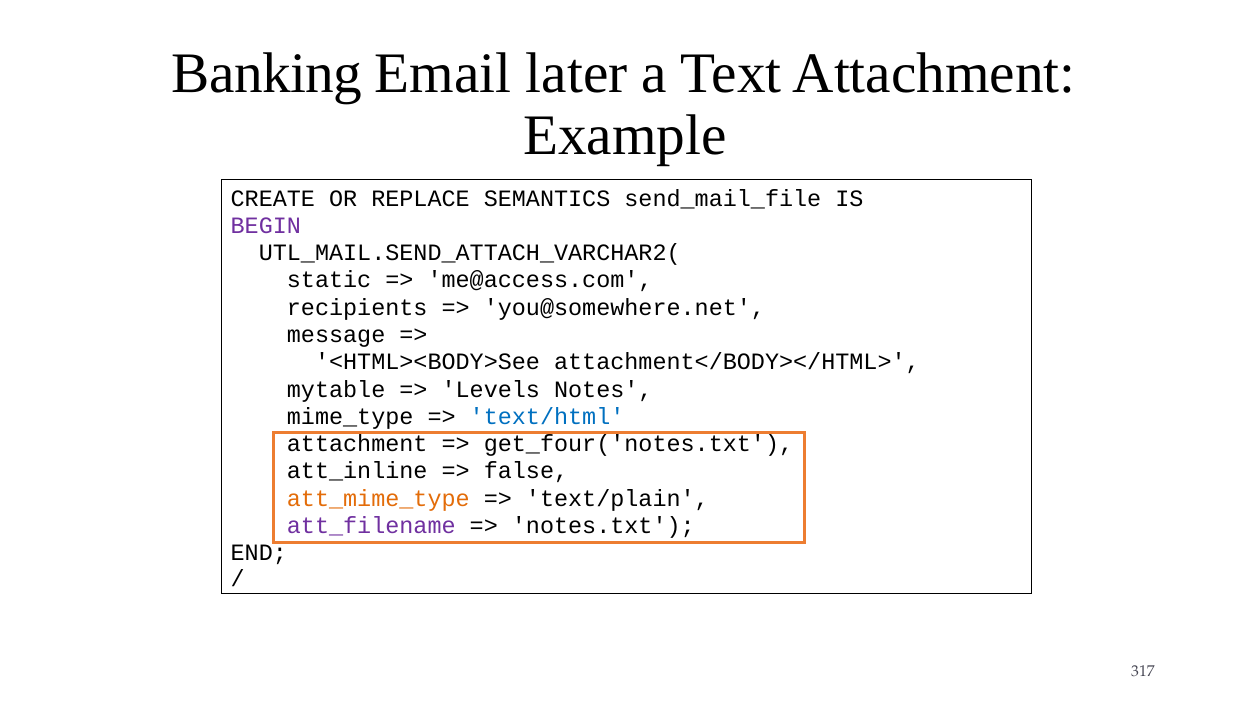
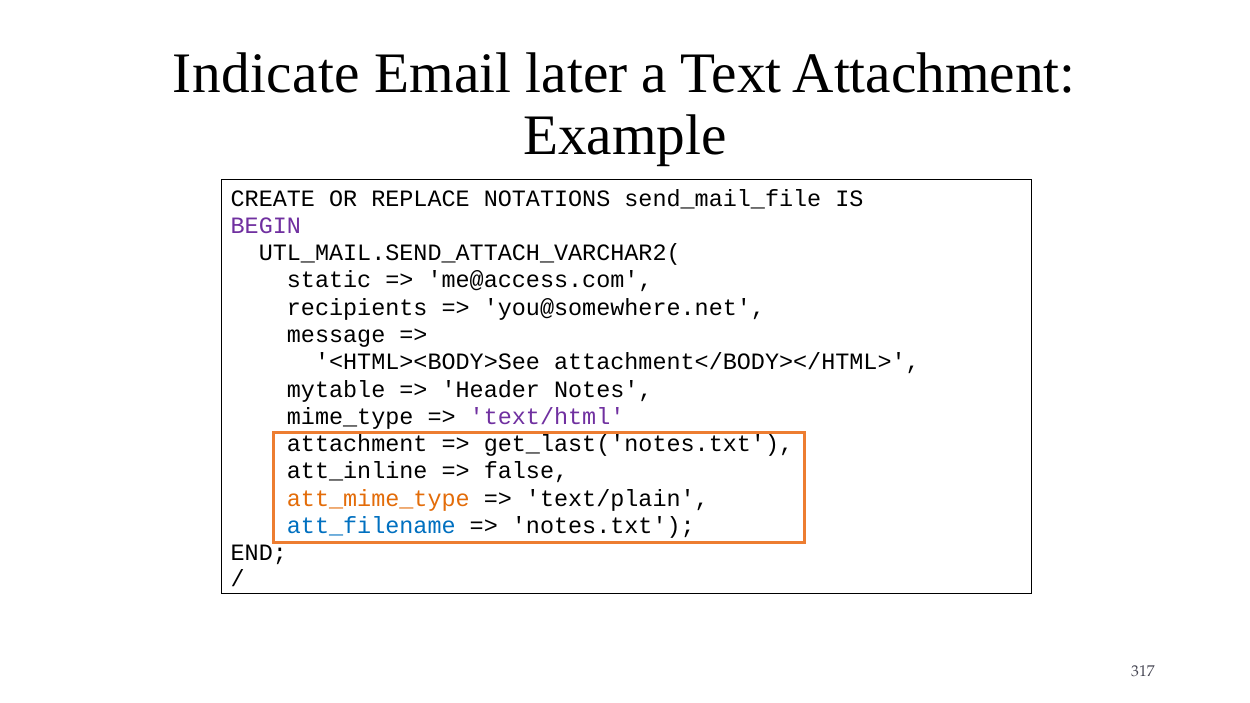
Banking: Banking -> Indicate
SEMANTICS: SEMANTICS -> NOTATIONS
Levels: Levels -> Header
text/html colour: blue -> purple
get_four('notes.txt: get_four('notes.txt -> get_last('notes.txt
att_filename colour: purple -> blue
